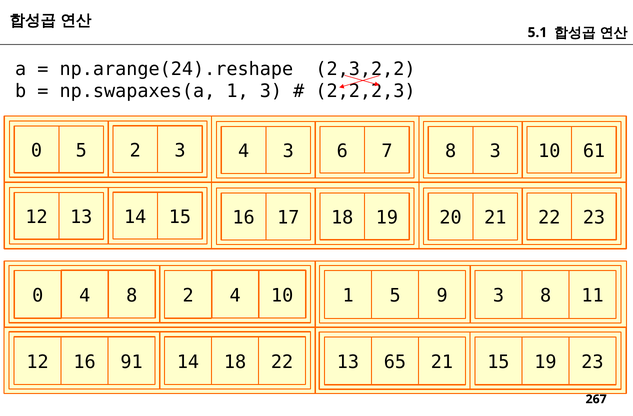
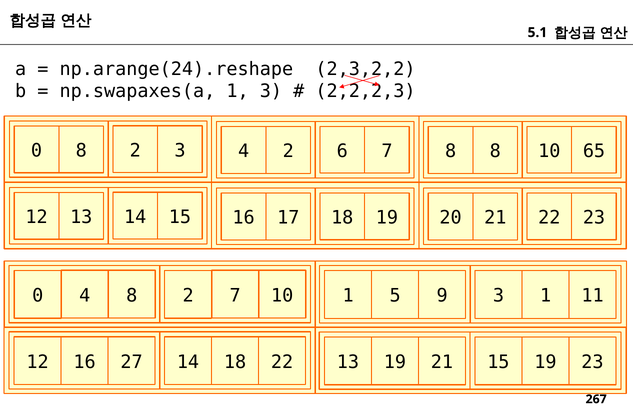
0 5: 5 -> 8
4 3: 3 -> 2
8 3: 3 -> 8
61: 61 -> 65
2 4: 4 -> 7
3 8: 8 -> 1
91: 91 -> 27
13 65: 65 -> 19
